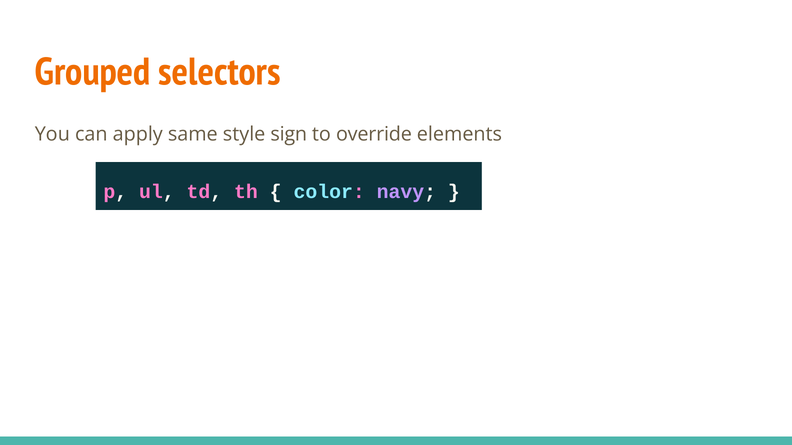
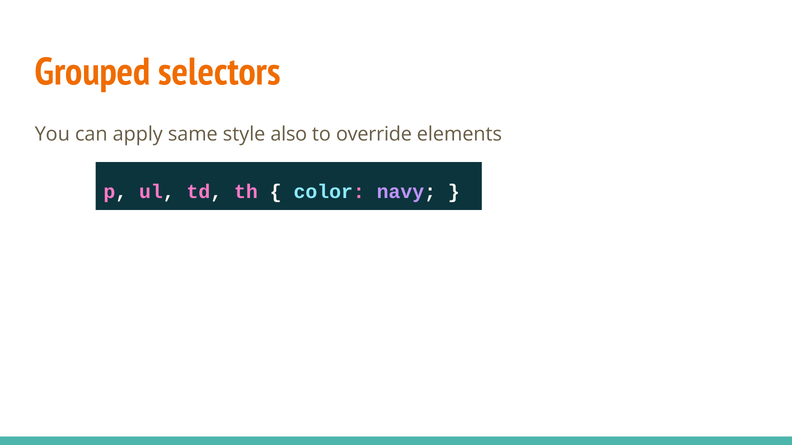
sign: sign -> also
